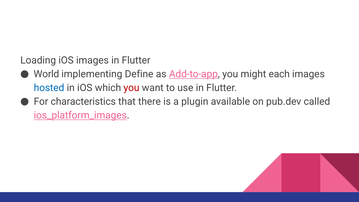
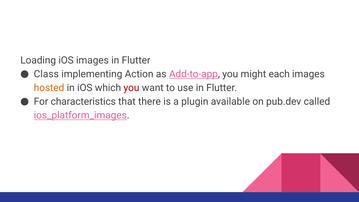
World: World -> Class
Define: Define -> Action
hosted colour: blue -> orange
